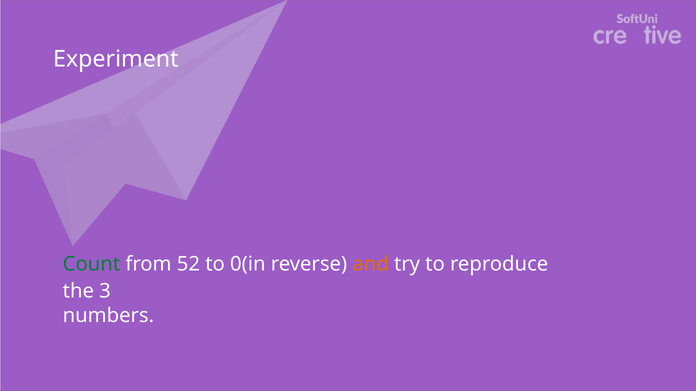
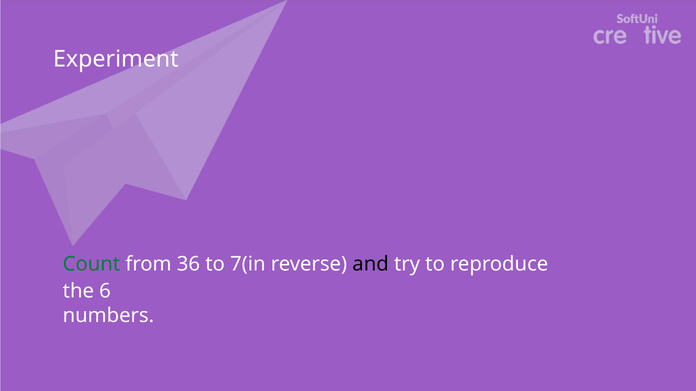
52: 52 -> 36
0(in: 0(in -> 7(in
and colour: orange -> black
3: 3 -> 6
